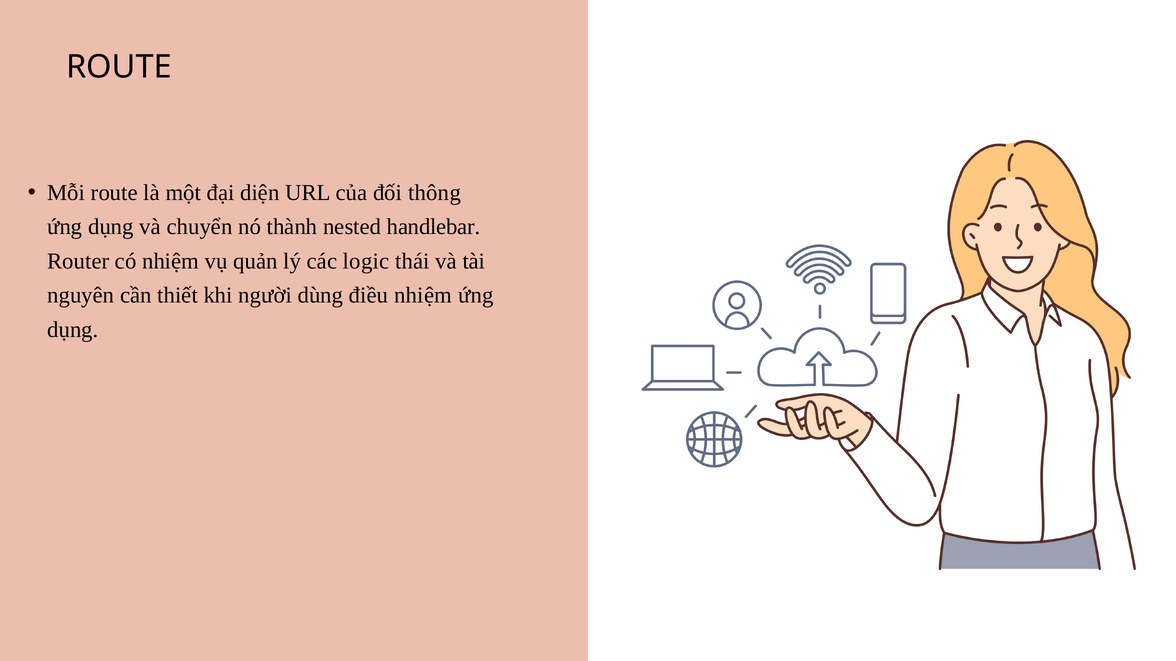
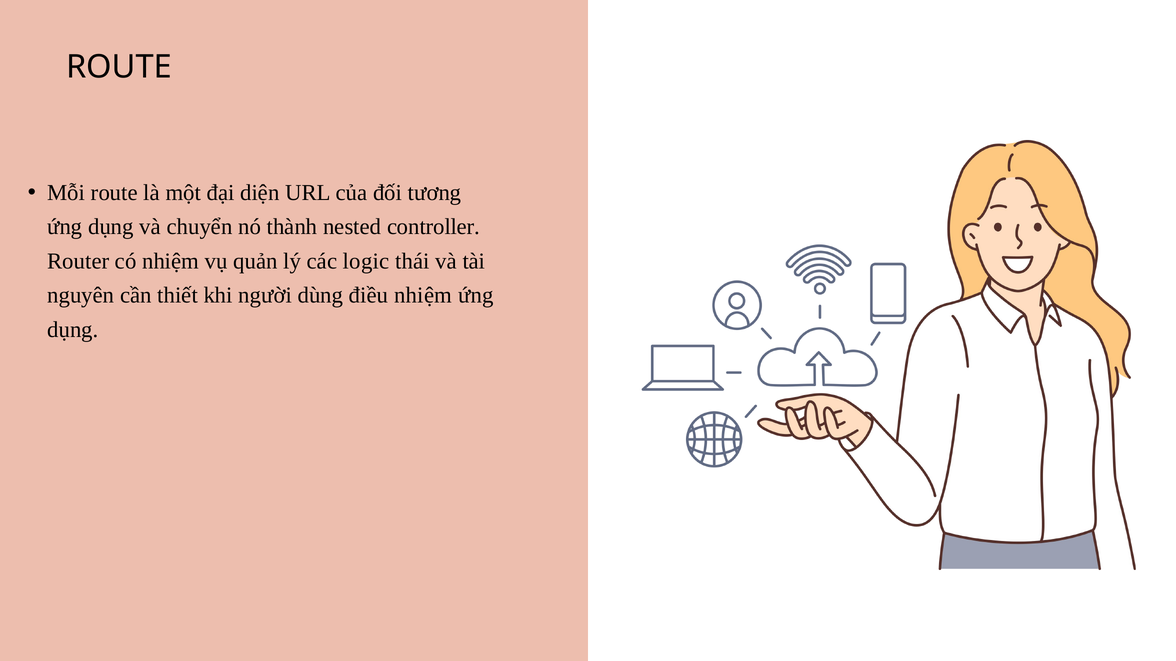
thông: thông -> tương
handlebar: handlebar -> controller
